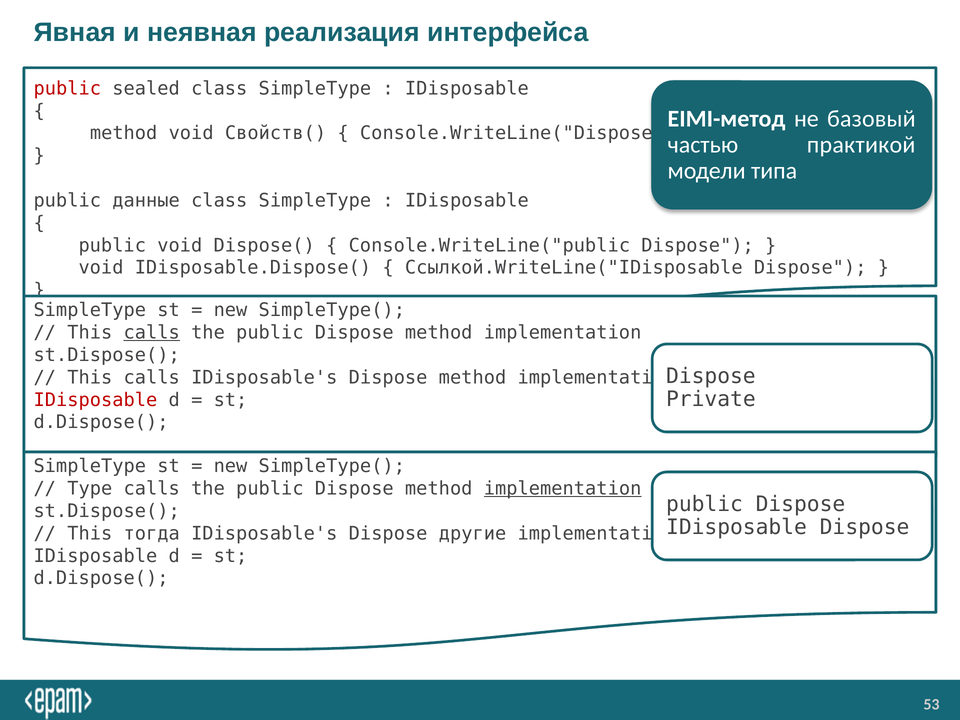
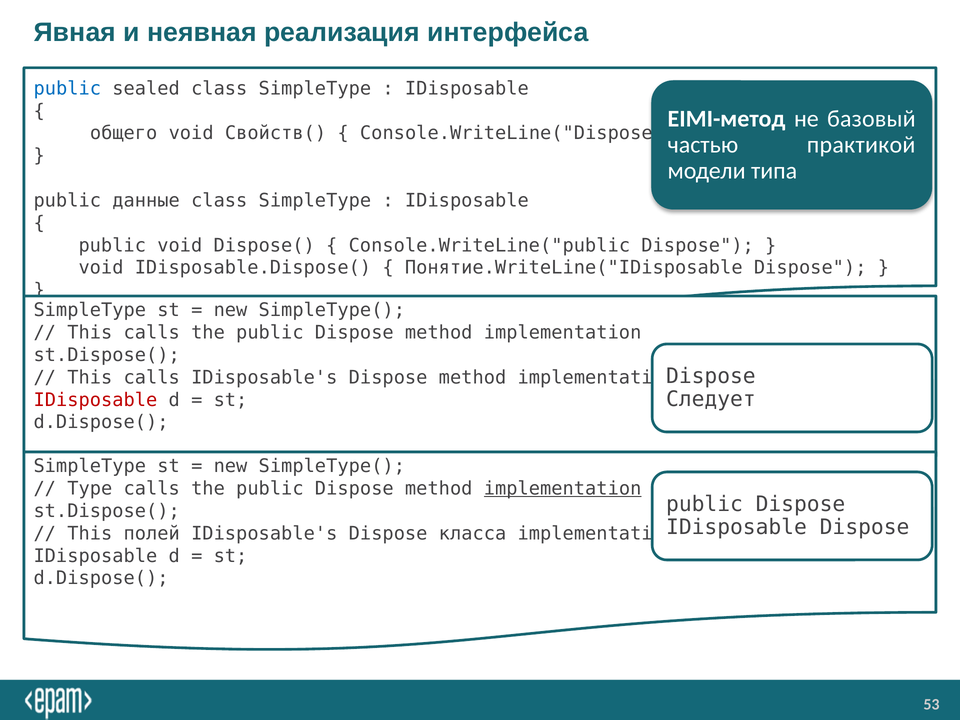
public at (67, 88) colour: red -> blue
method at (124, 133): method -> общего
Ссылкой.WriteLine("IDisposable: Ссылкой.WriteLine("IDisposable -> Понятие.WriteLine("IDisposable
calls at (152, 333) underline: present -> none
Private: Private -> Следует
тогда: тогда -> полей
другие: другие -> класса
